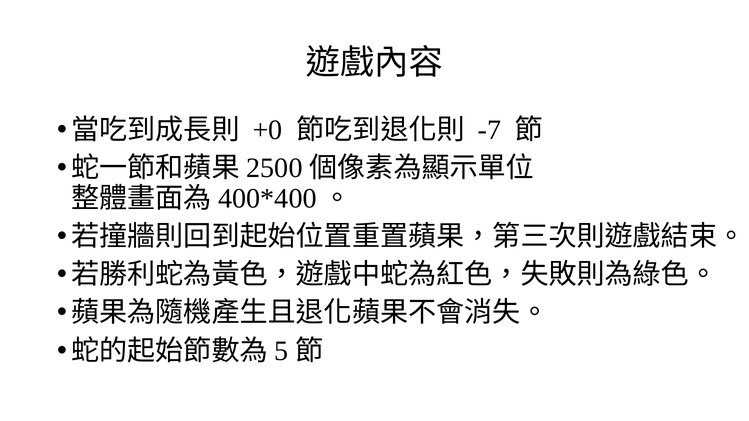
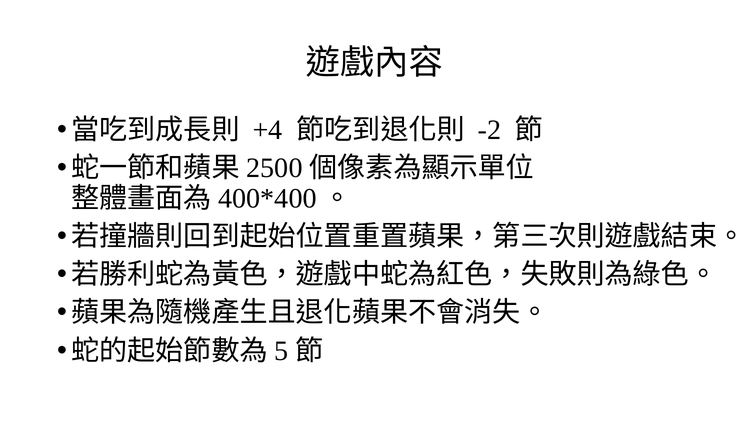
+0: +0 -> +4
-7: -7 -> -2
